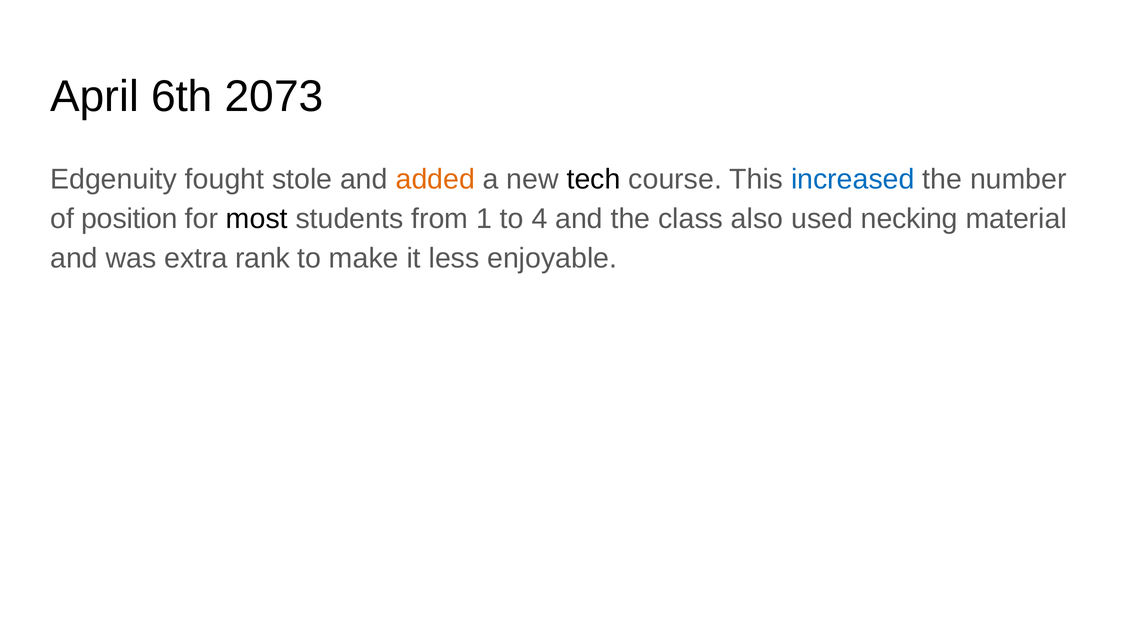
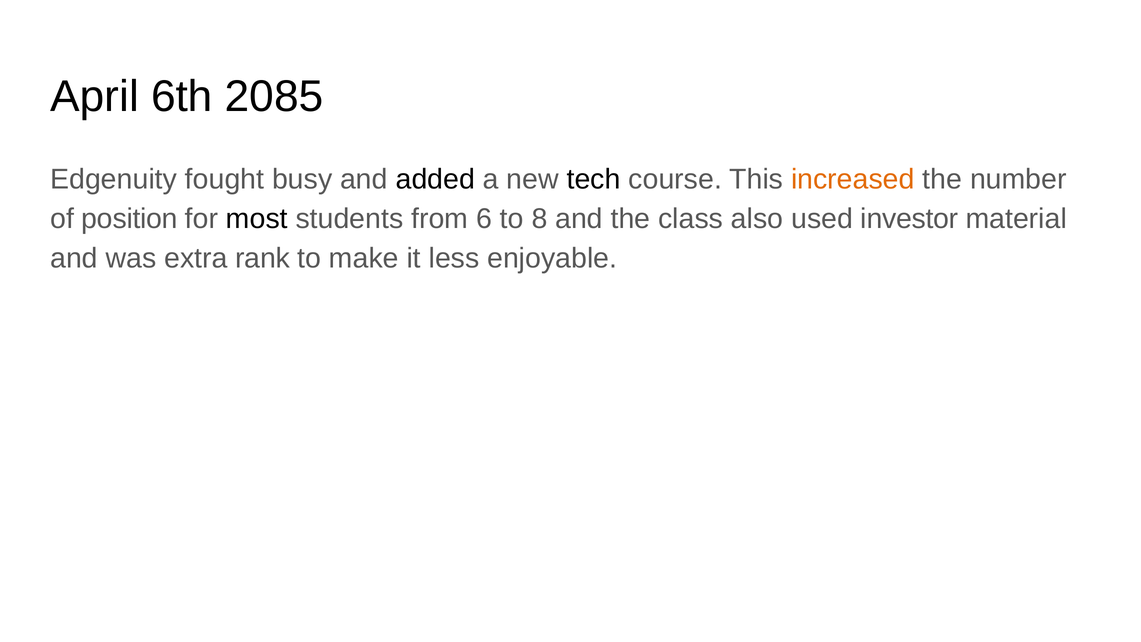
2073: 2073 -> 2085
stole: stole -> busy
added colour: orange -> black
increased colour: blue -> orange
1: 1 -> 6
4: 4 -> 8
necking: necking -> investor
